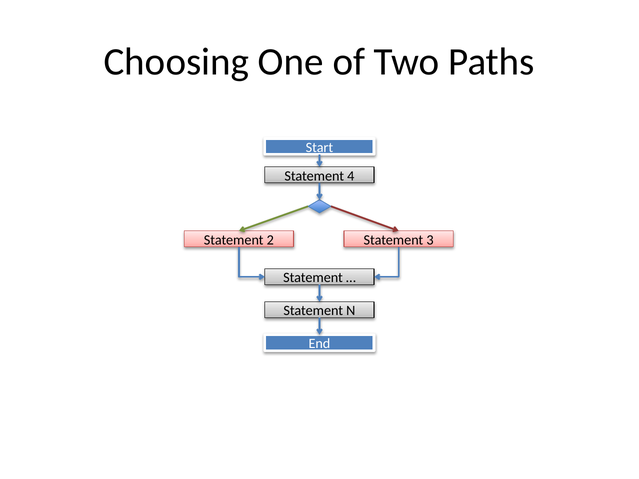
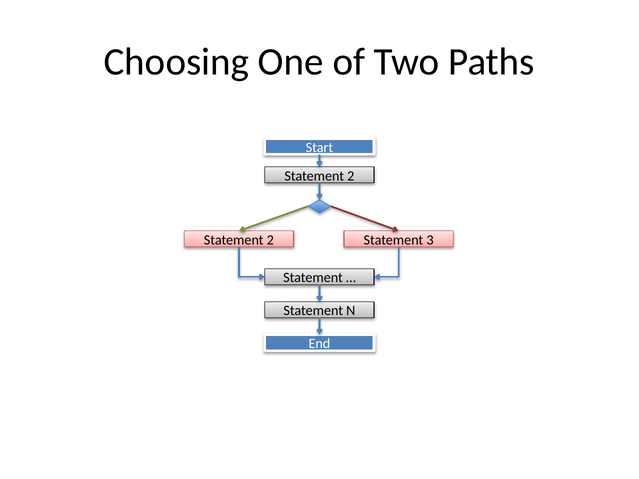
4 at (351, 176): 4 -> 2
